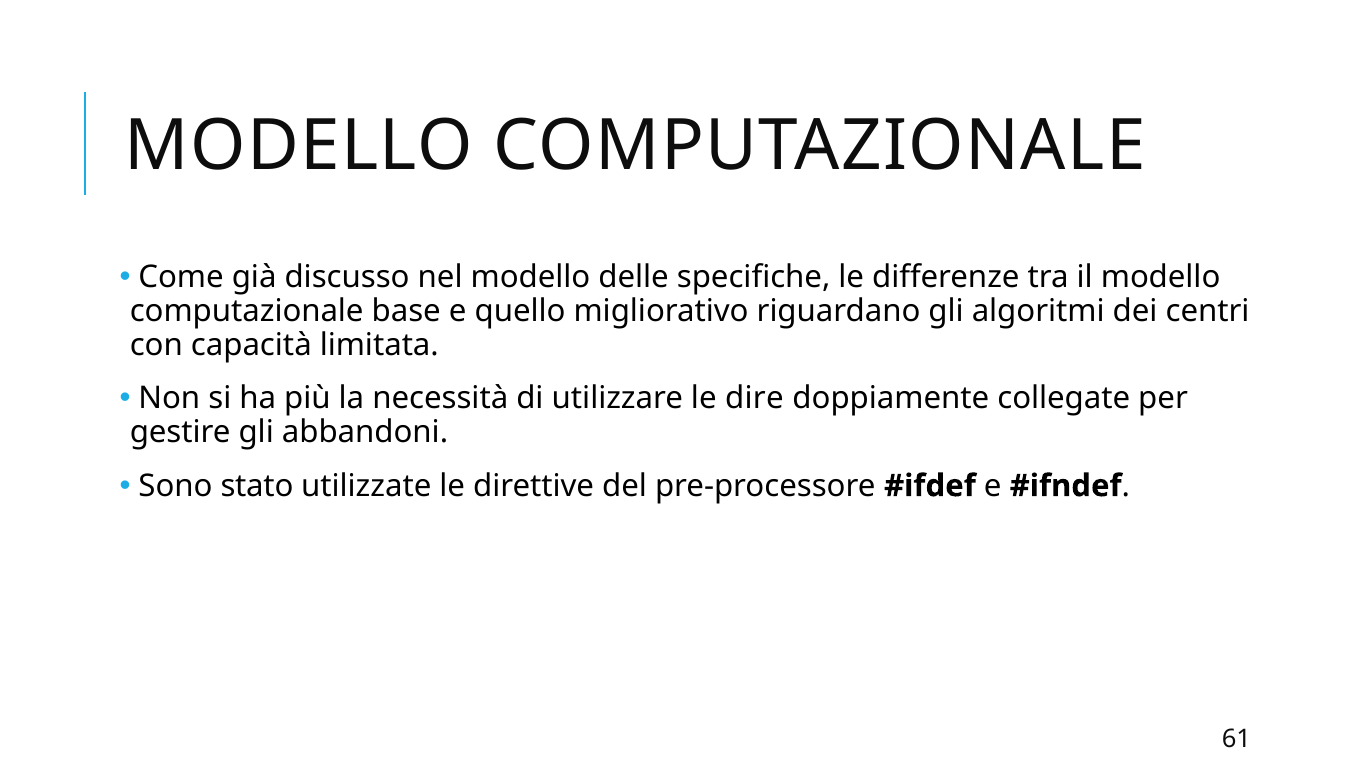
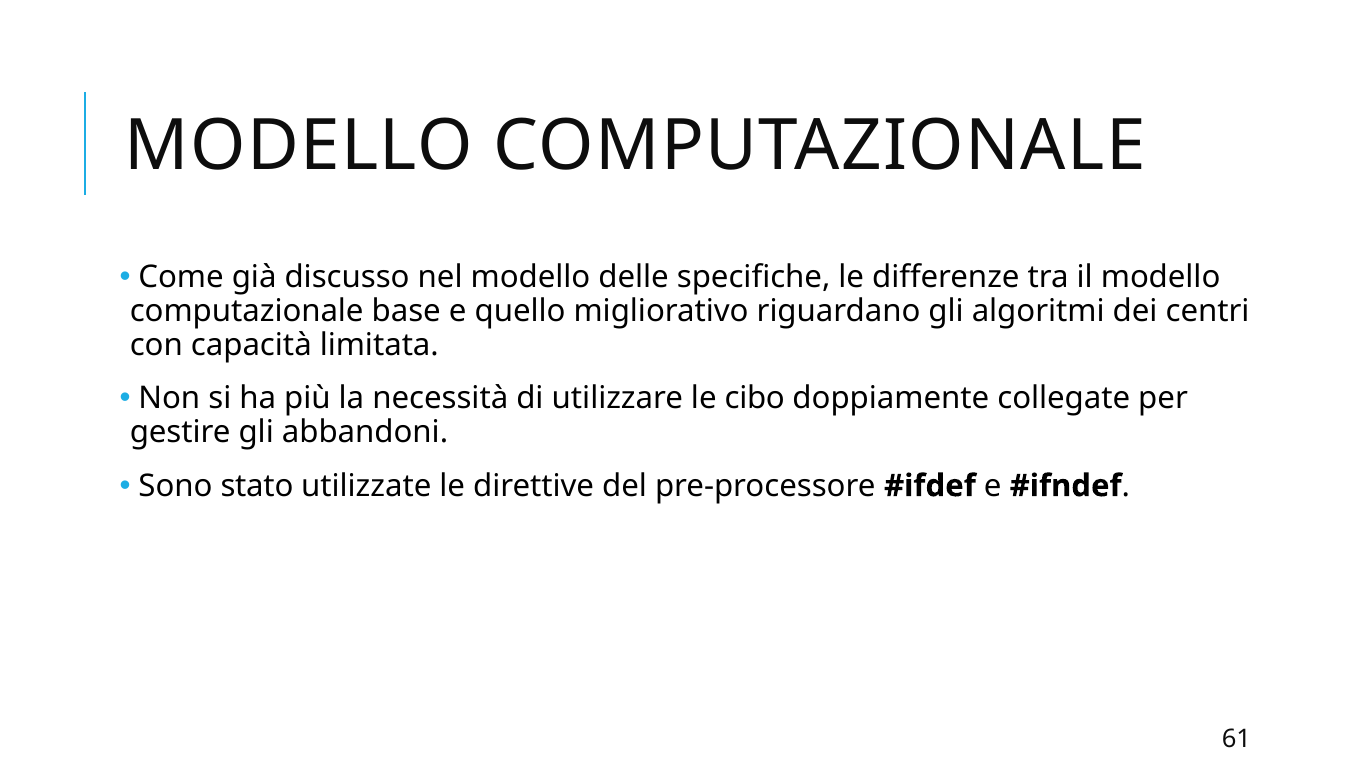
dire: dire -> cibo
